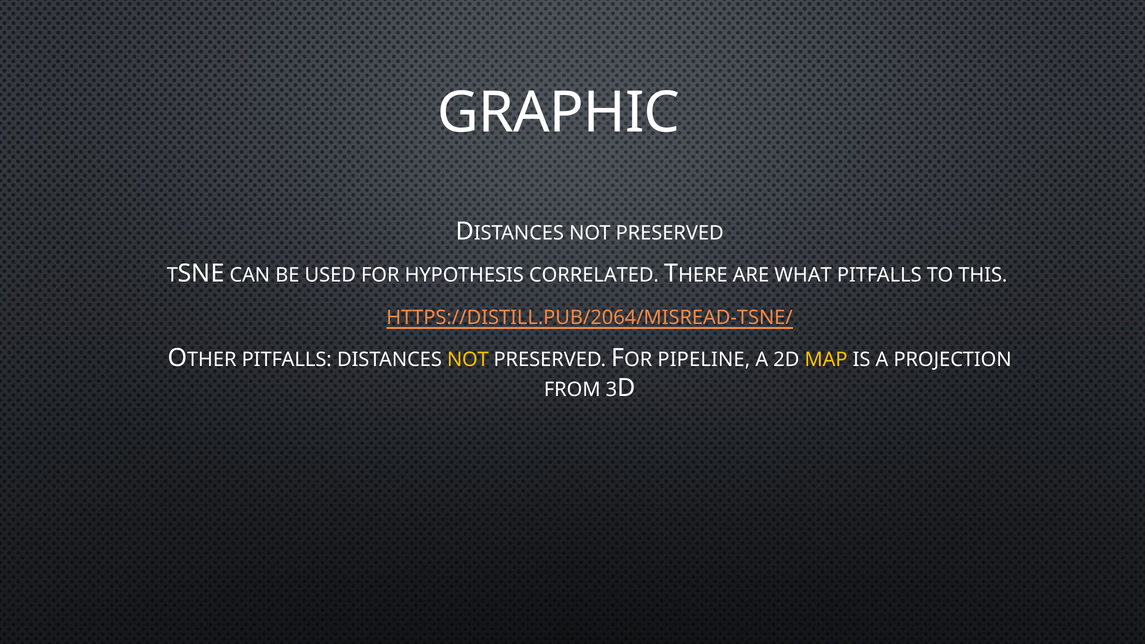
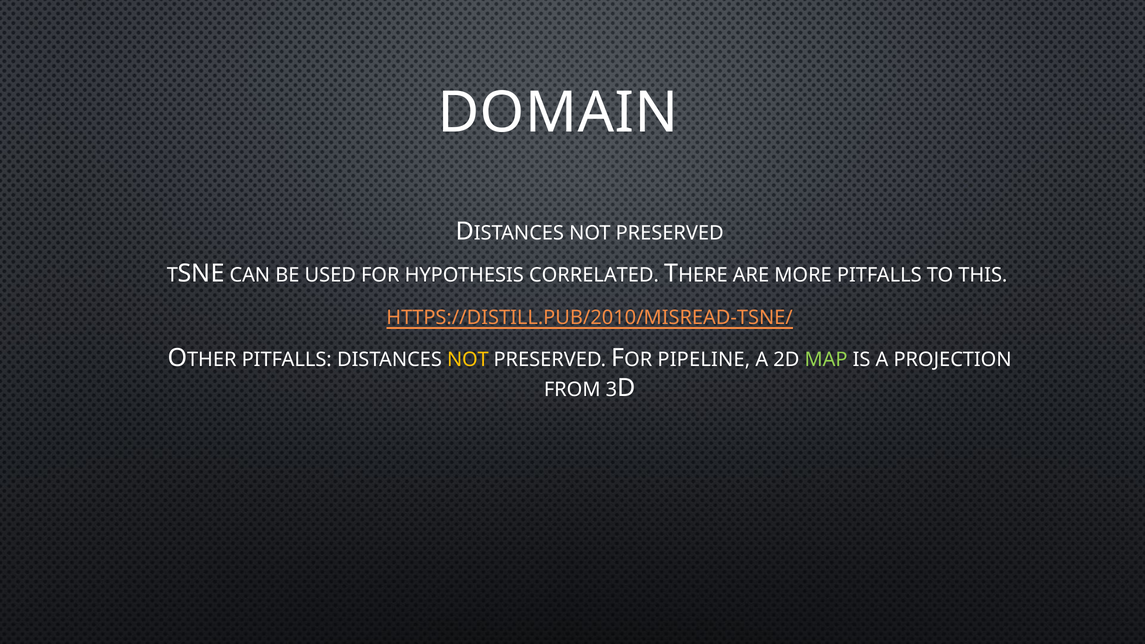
GRAPHIC: GRAPHIC -> DOMAIN
WHAT: WHAT -> MORE
HTTPS://DISTILL.PUB/2064/MISREAD-TSNE/: HTTPS://DISTILL.PUB/2064/MISREAD-TSNE/ -> HTTPS://DISTILL.PUB/2010/MISREAD-TSNE/
MAP colour: yellow -> light green
